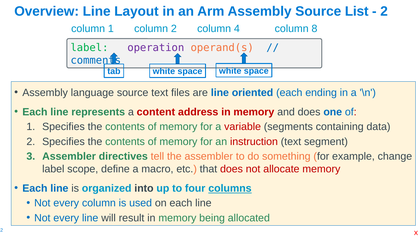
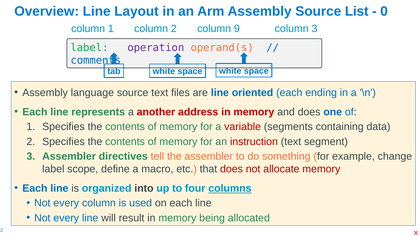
2 at (384, 11): 2 -> 0
4: 4 -> 9
column 8: 8 -> 3
content: content -> another
